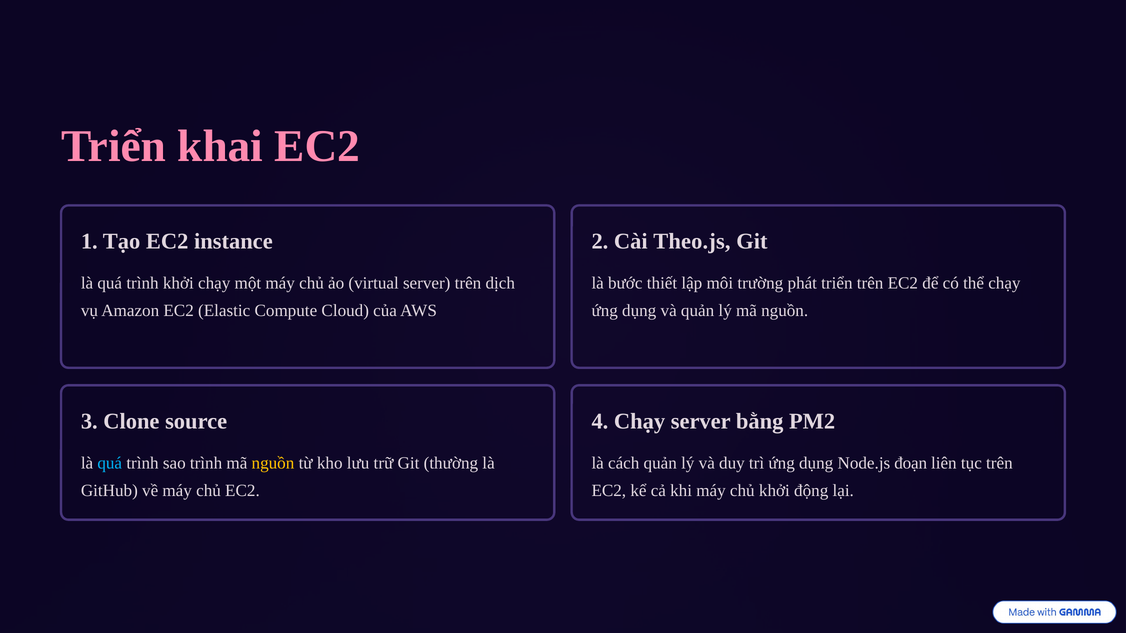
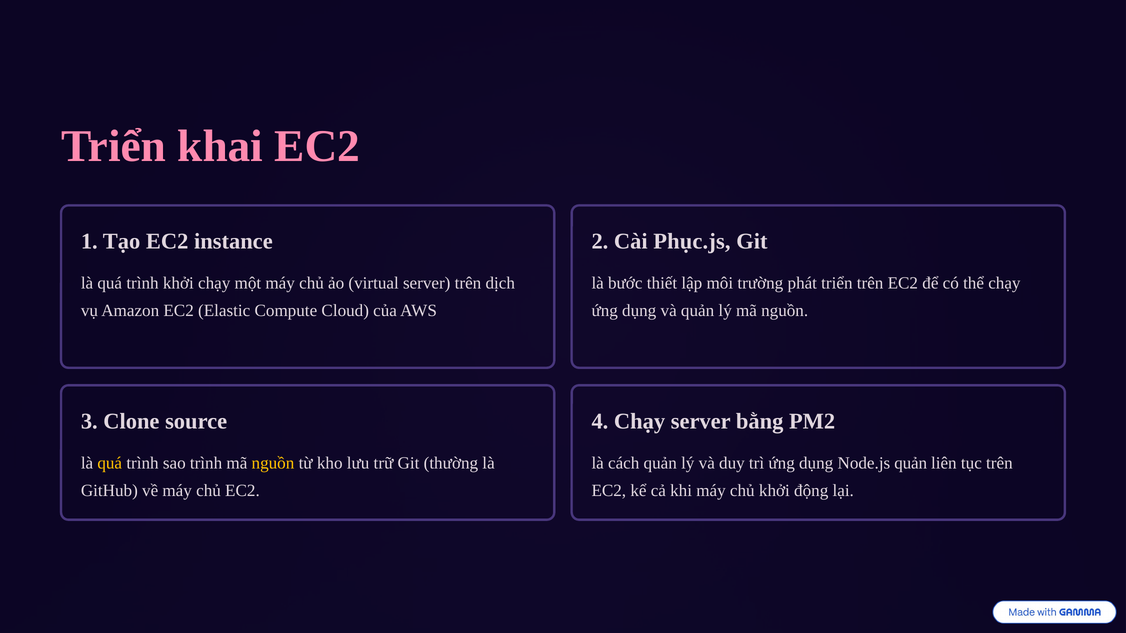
Theo.js: Theo.js -> Phục.js
quá at (110, 463) colour: light blue -> yellow
Node.js đoạn: đoạn -> quản
